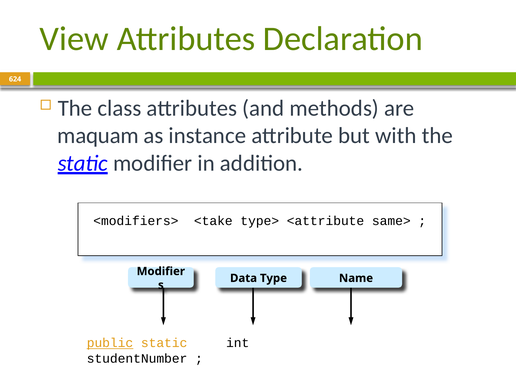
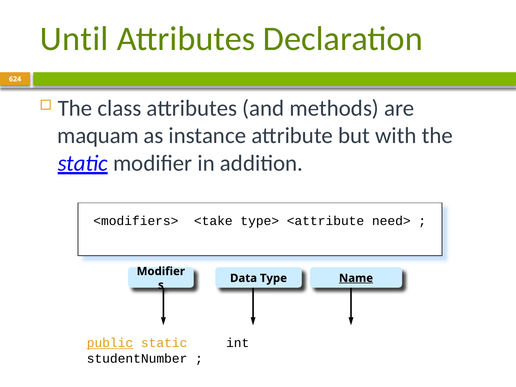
View: View -> Until
same>: same> -> need>
Name underline: none -> present
